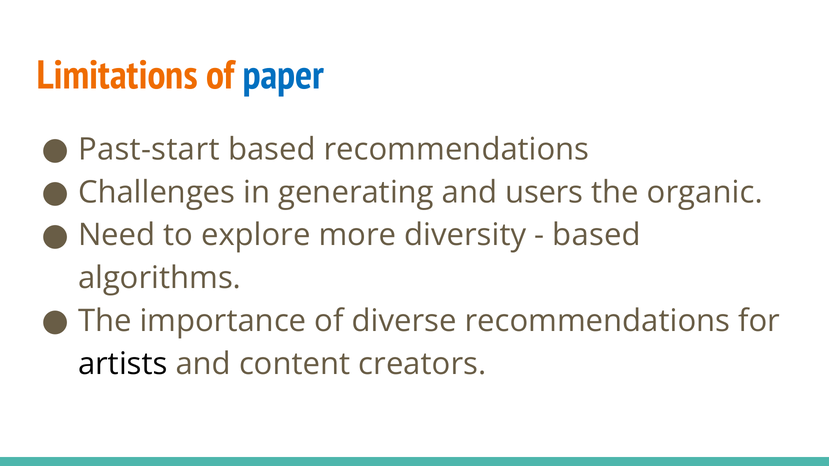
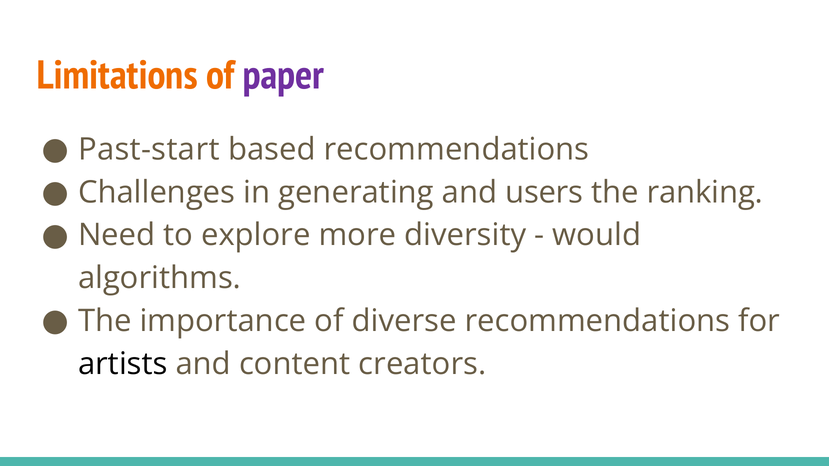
paper colour: blue -> purple
organic: organic -> ranking
based at (597, 235): based -> would
